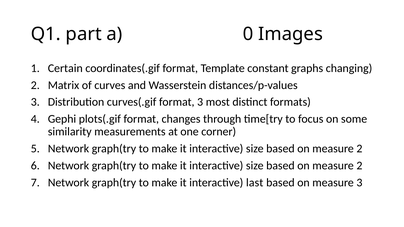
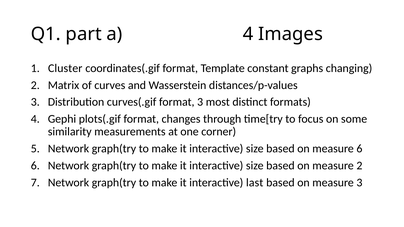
a 0: 0 -> 4
Certain: Certain -> Cluster
2 at (359, 149): 2 -> 6
